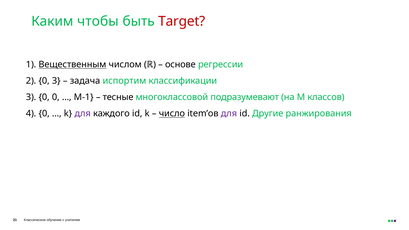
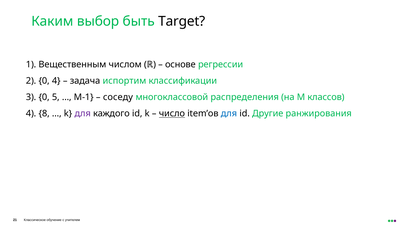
чтобы: чтобы -> выбор
Target colour: red -> black
Вещественным underline: present -> none
0 3: 3 -> 4
0 0: 0 -> 5
тесные: тесные -> соседу
подразумевают: подразумевают -> распределения
4 0: 0 -> 8
для at (229, 114) colour: purple -> blue
